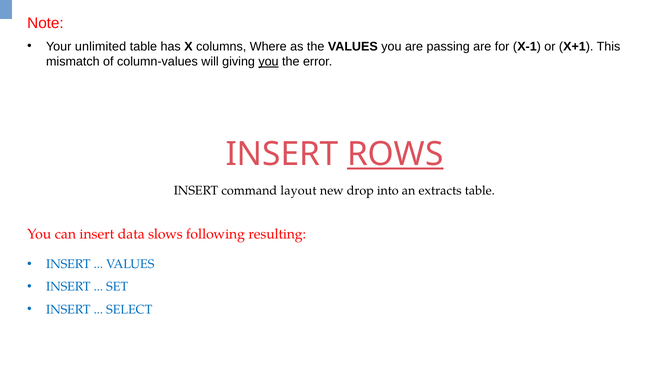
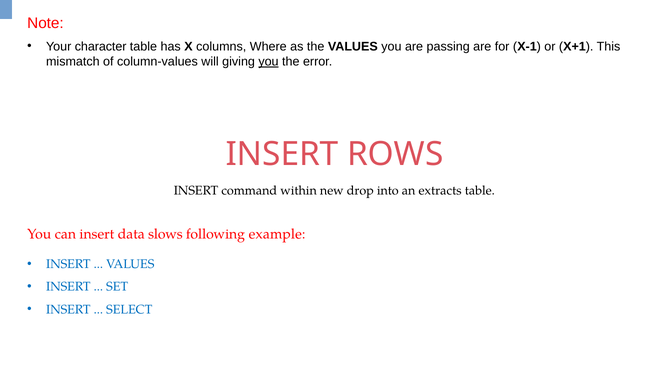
unlimited: unlimited -> character
ROWS underline: present -> none
layout: layout -> within
resulting: resulting -> example
